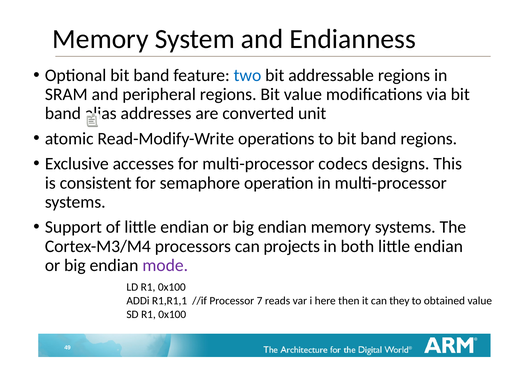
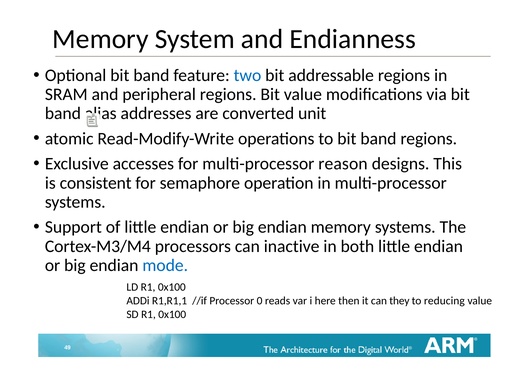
codecs: codecs -> reason
projects: projects -> inactive
mode colour: purple -> blue
7: 7 -> 0
obtained: obtained -> reducing
